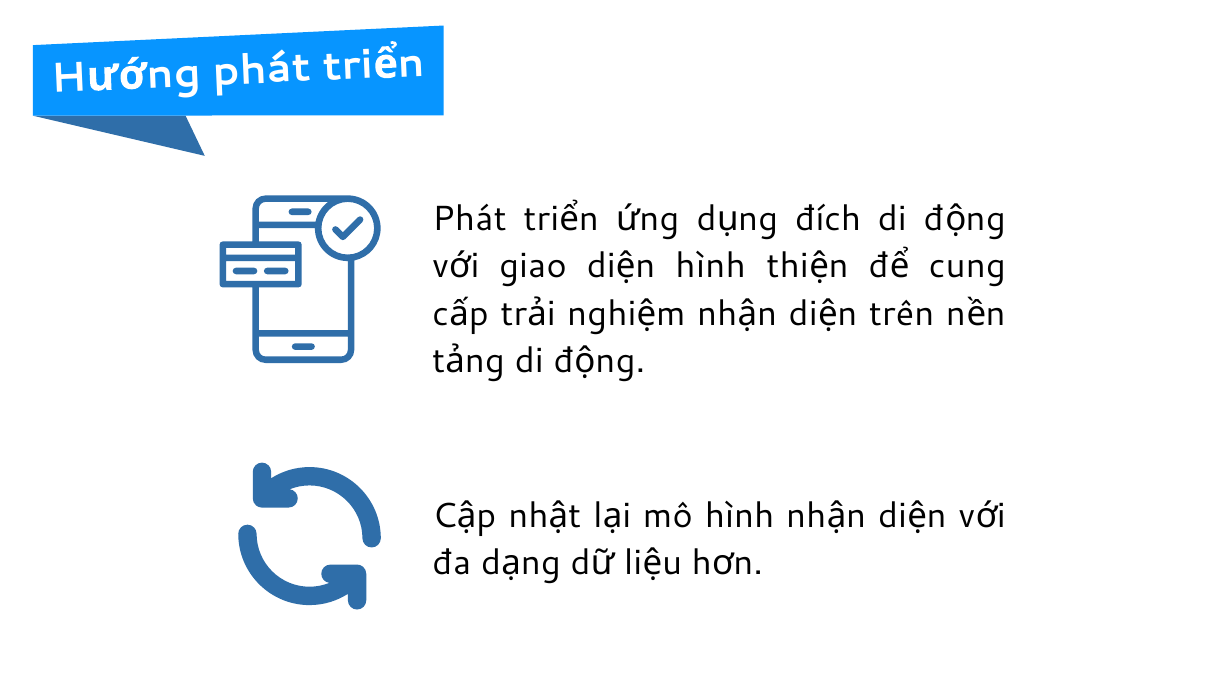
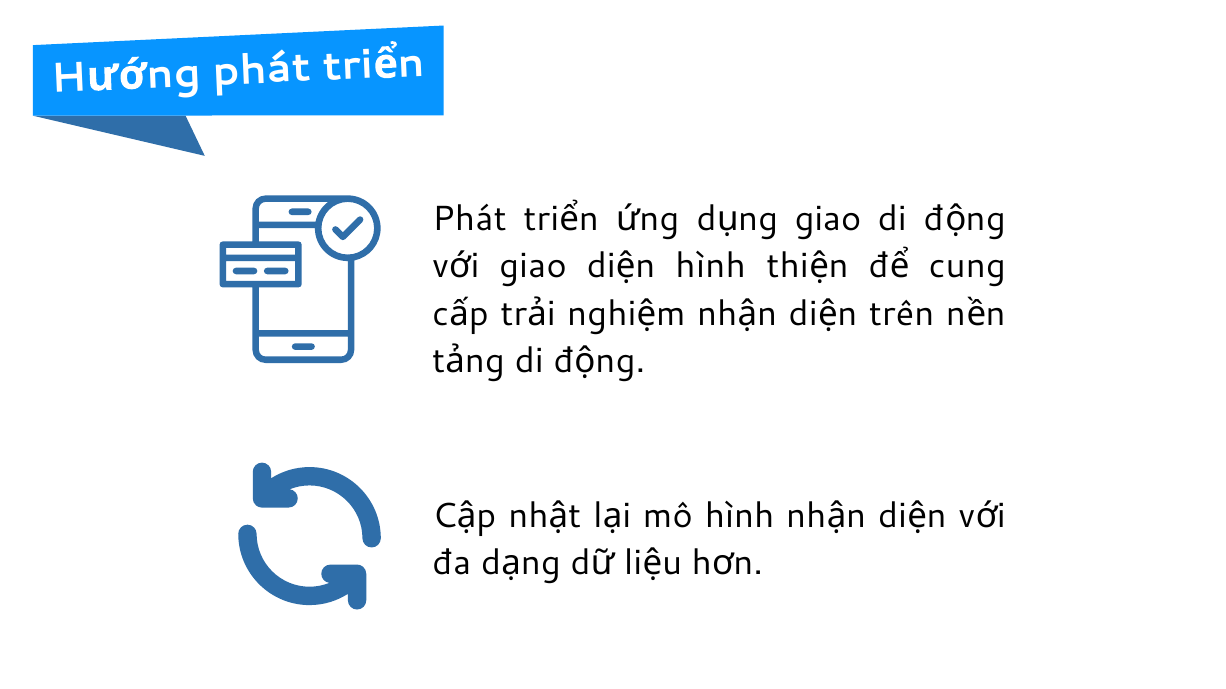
đích at (828, 219): đích -> giao
